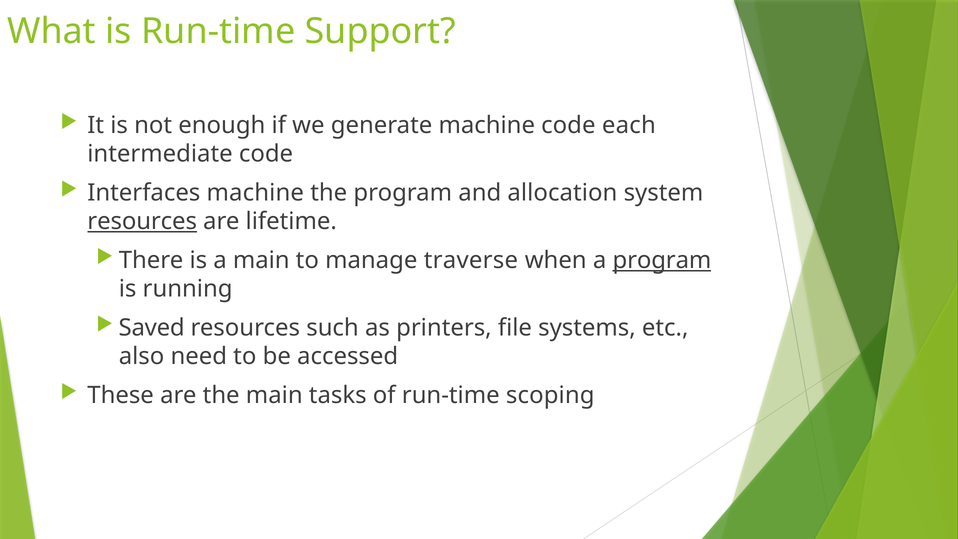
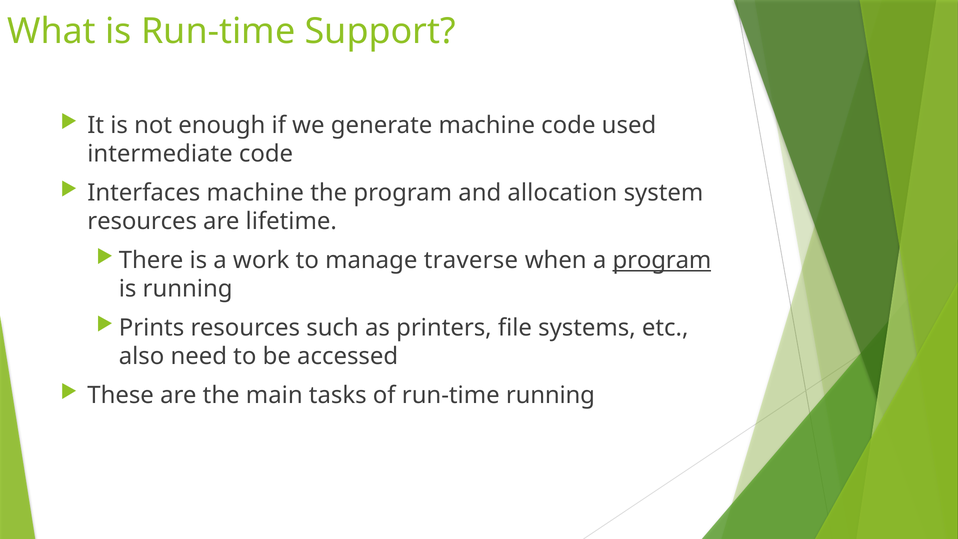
each: each -> used
resources at (142, 222) underline: present -> none
a main: main -> work
Saved: Saved -> Prints
run-time scoping: scoping -> running
